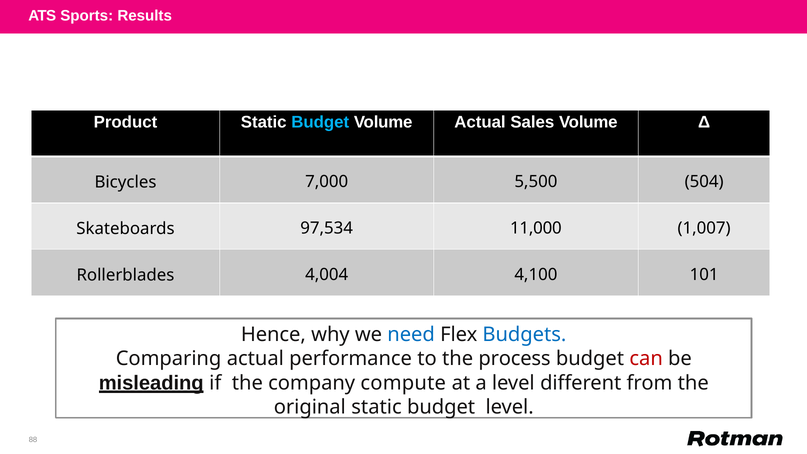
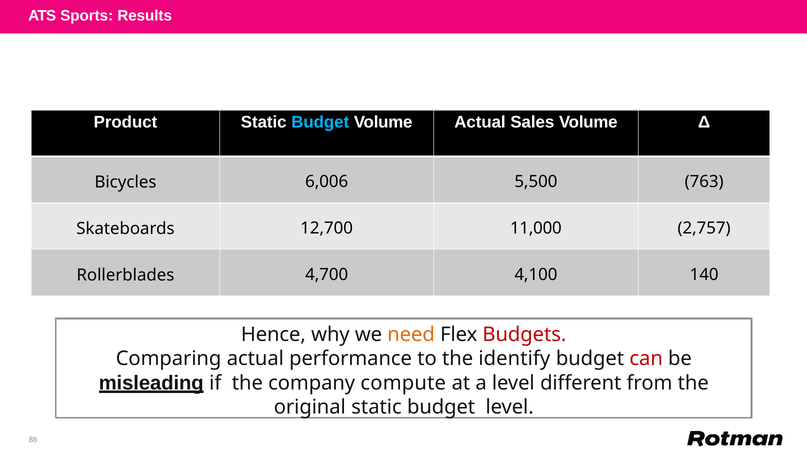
7,000: 7,000 -> 6,006
504: 504 -> 763
97,534: 97,534 -> 12,700
1,007: 1,007 -> 2,757
4,004: 4,004 -> 4,700
101: 101 -> 140
need colour: blue -> orange
Budgets colour: blue -> red
process: process -> identify
